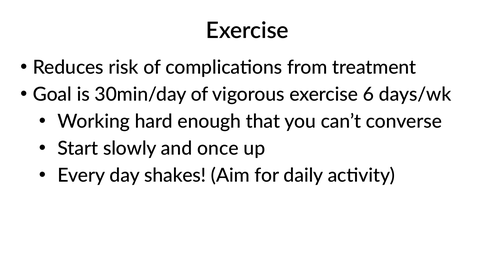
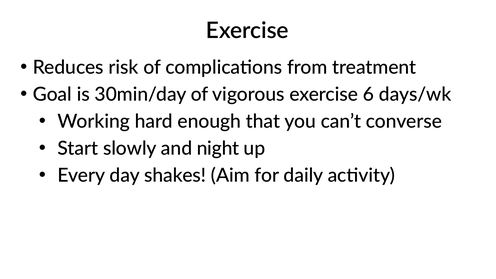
once: once -> night
